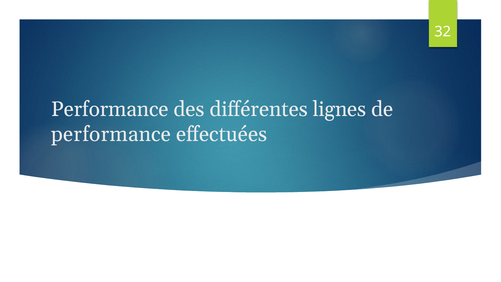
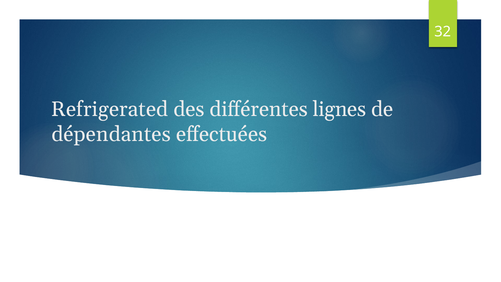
Performance at (110, 109): Performance -> Refrigerated
performance at (111, 134): performance -> dépendantes
